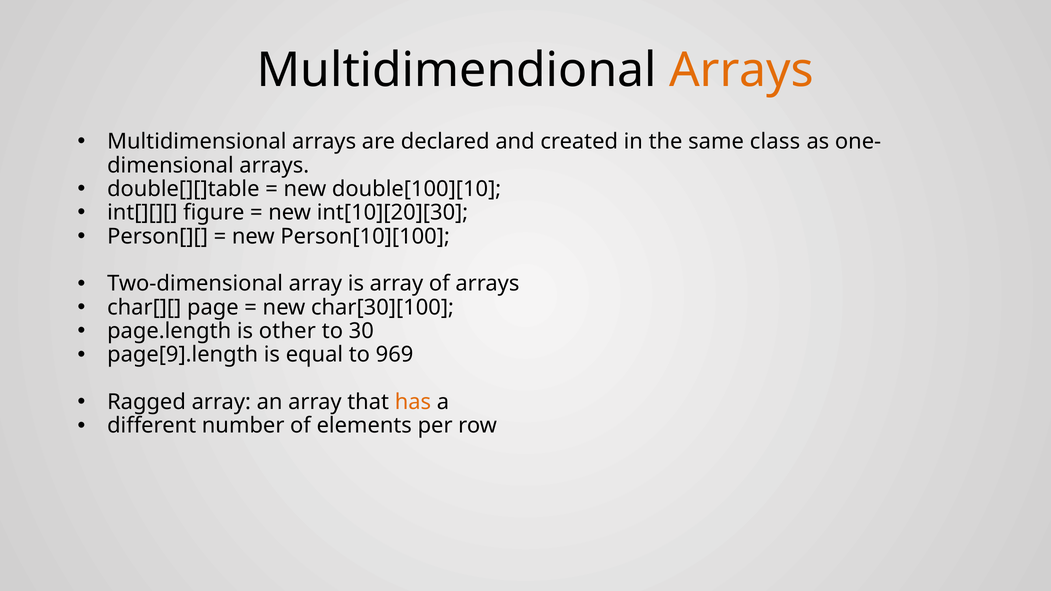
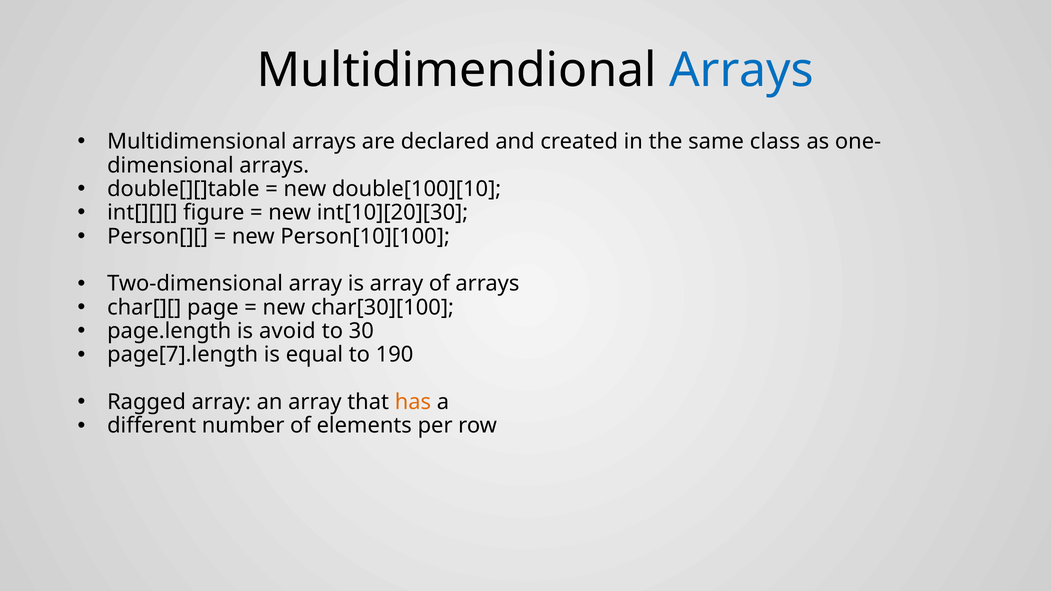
Arrays at (741, 71) colour: orange -> blue
other: other -> avoid
page[9].length: page[9].length -> page[7].length
969: 969 -> 190
